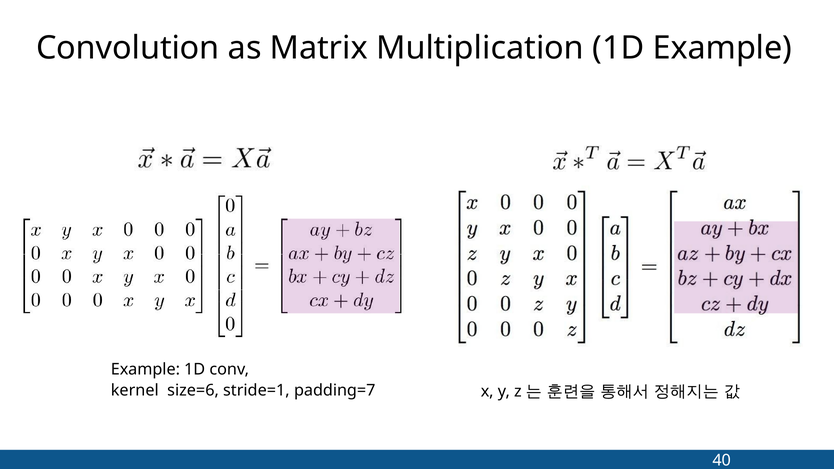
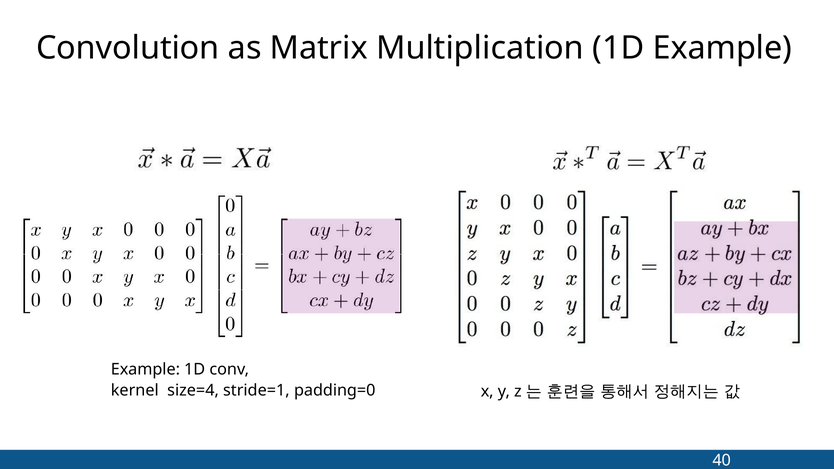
size=6: size=6 -> size=4
padding=7: padding=7 -> padding=0
